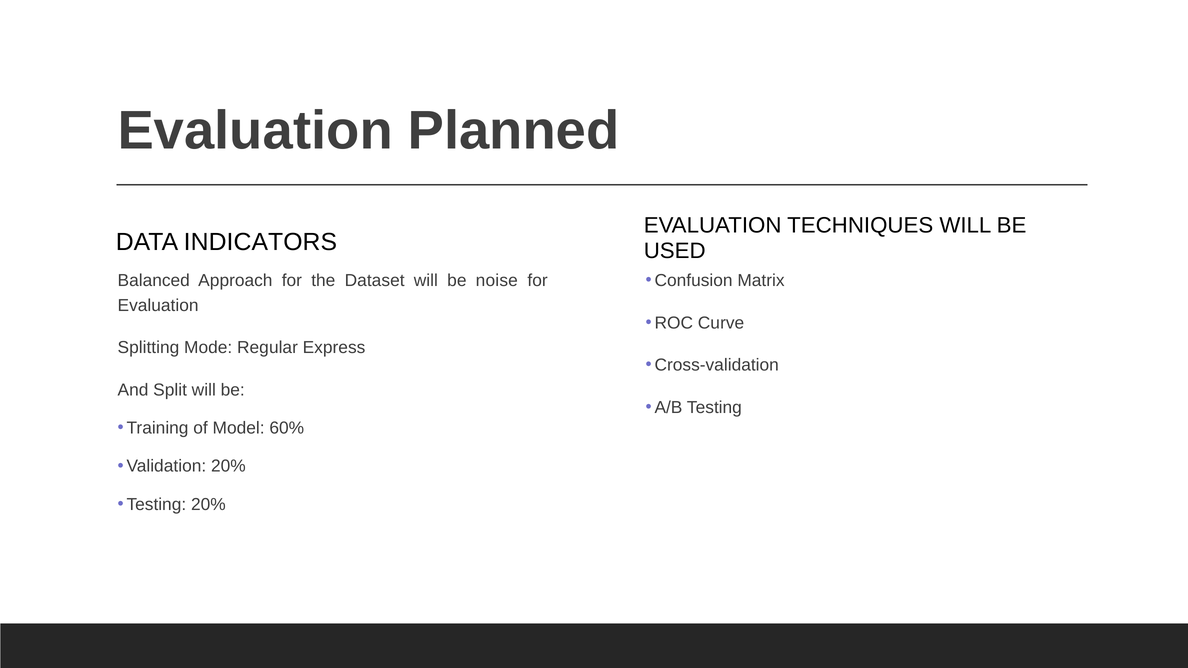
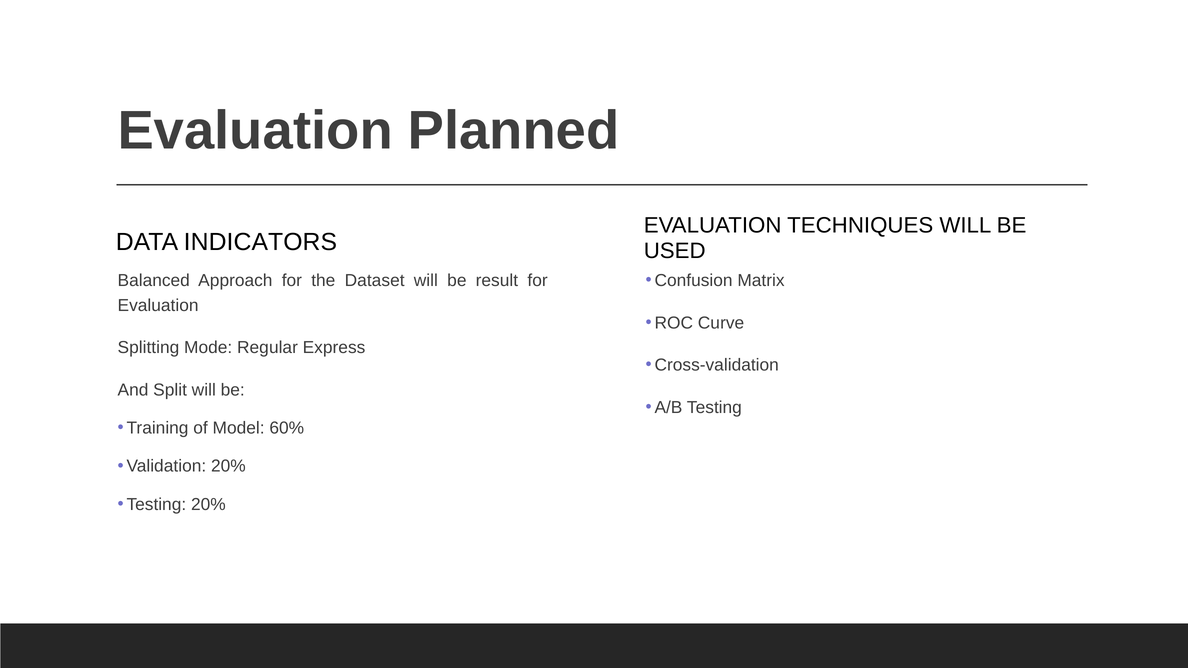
noise: noise -> result
